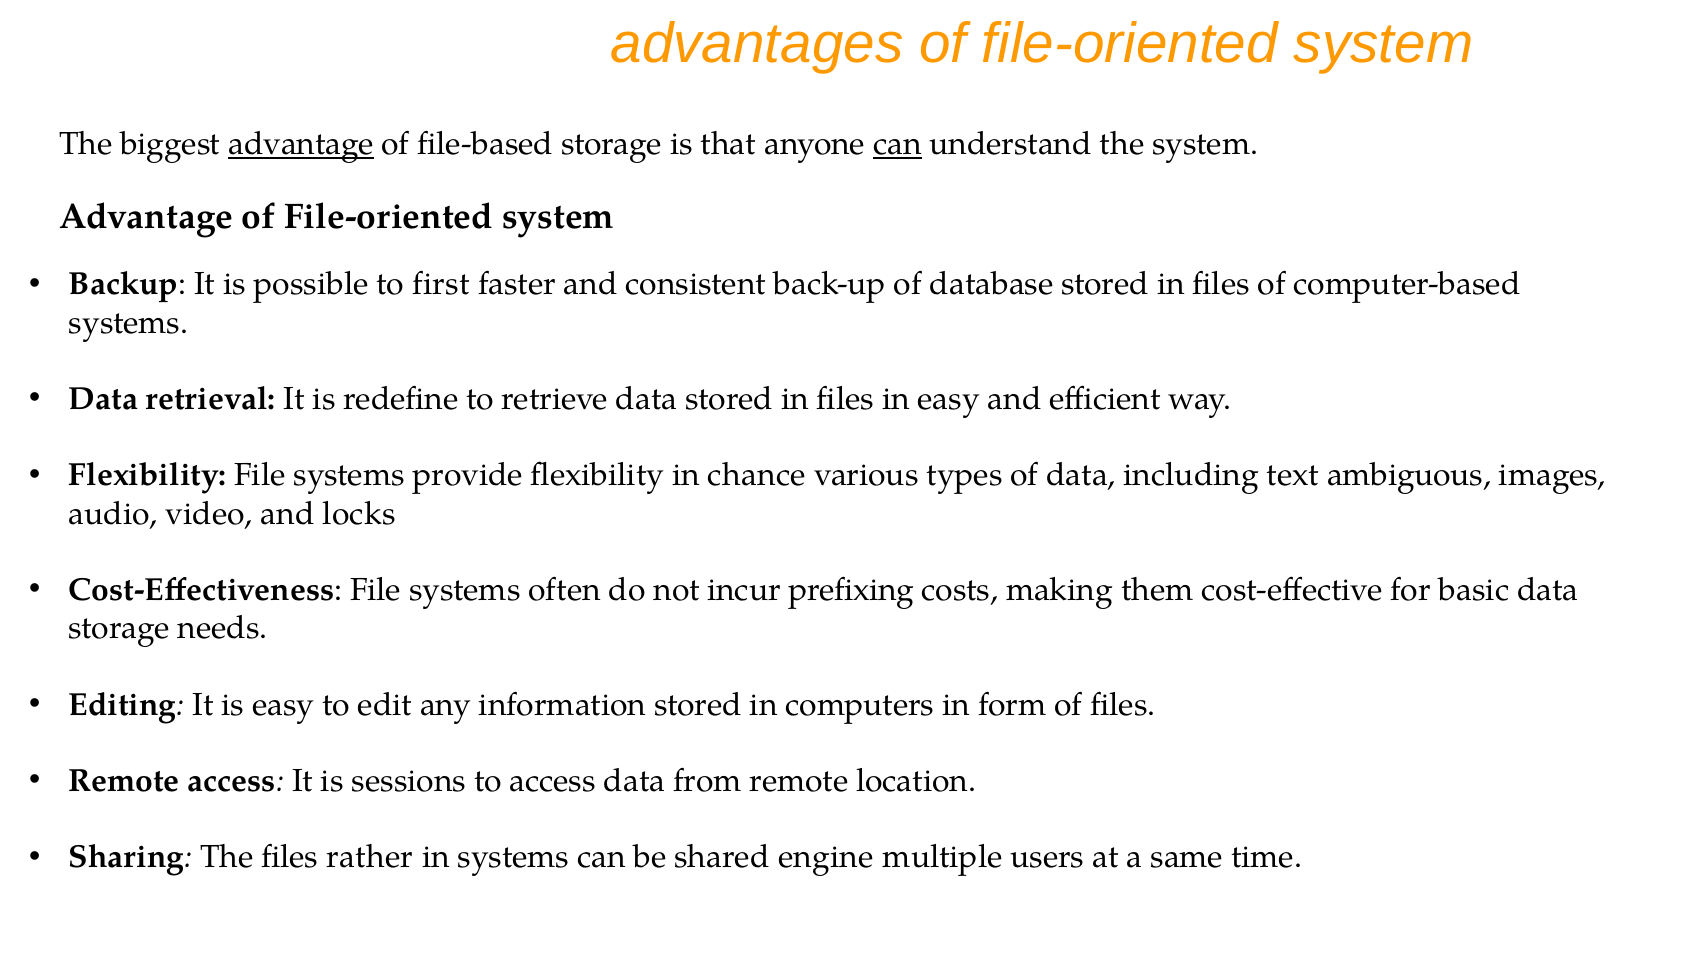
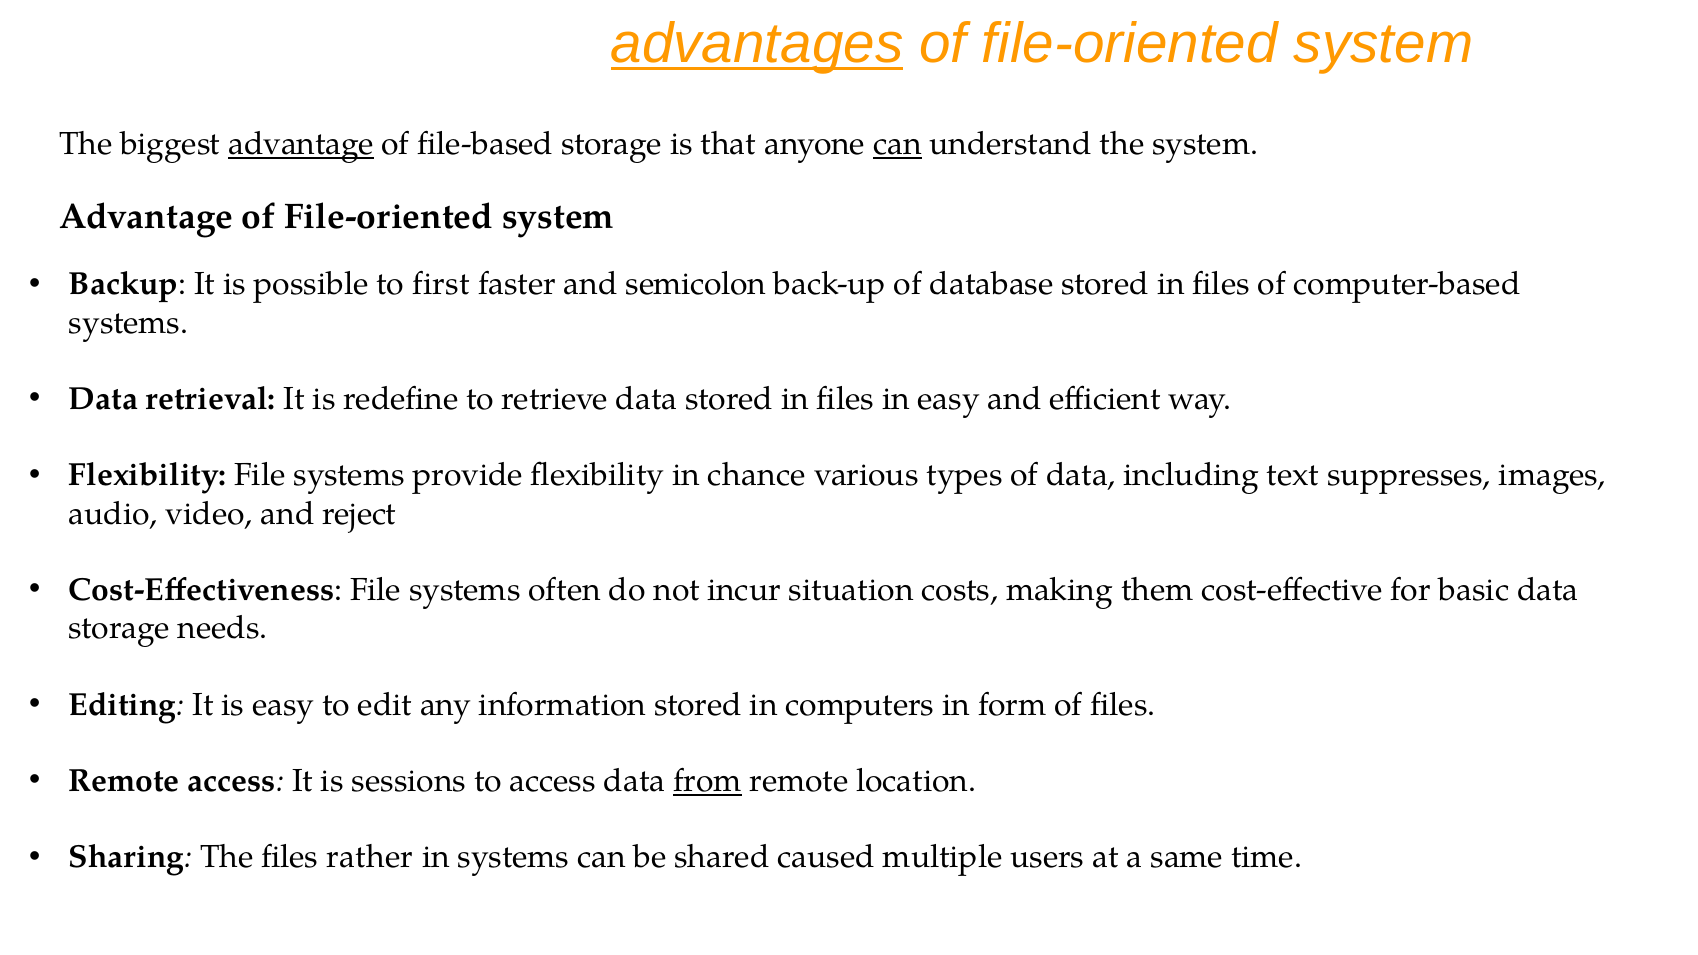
advantages underline: none -> present
consistent: consistent -> semicolon
ambiguous: ambiguous -> suppresses
locks: locks -> reject
prefixing: prefixing -> situation
from underline: none -> present
engine: engine -> caused
